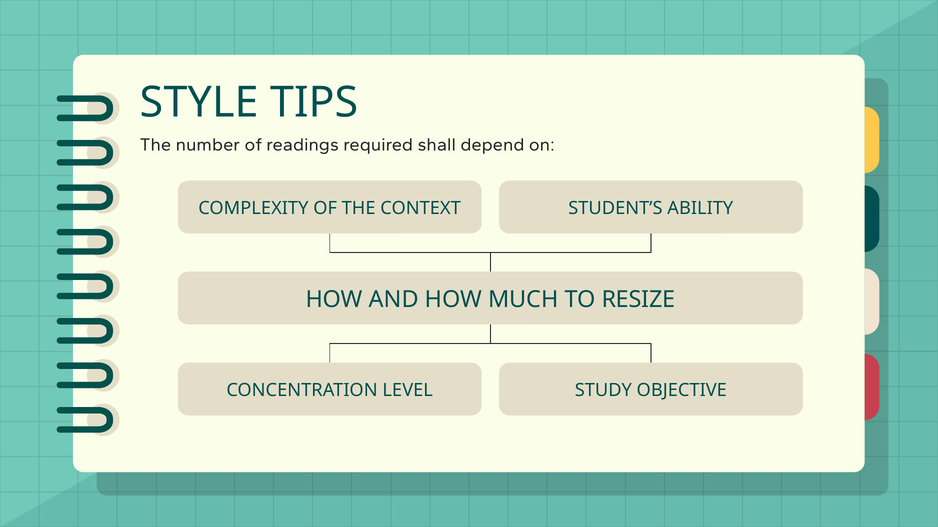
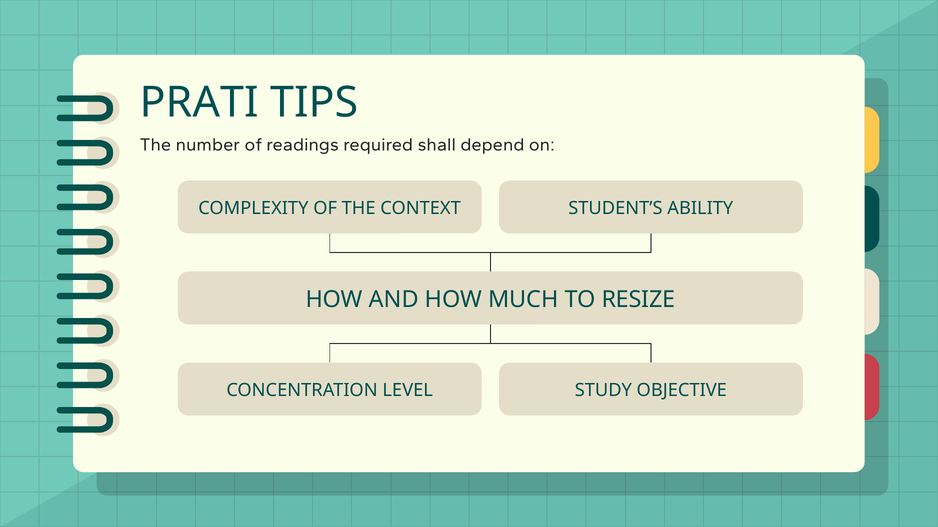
STYLE: STYLE -> PRATI
